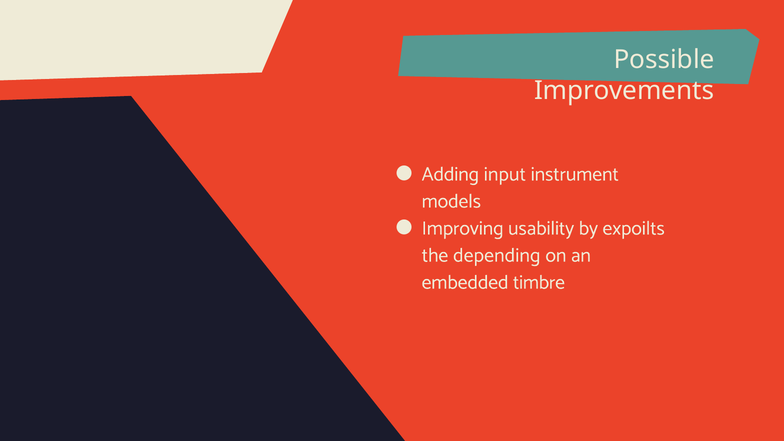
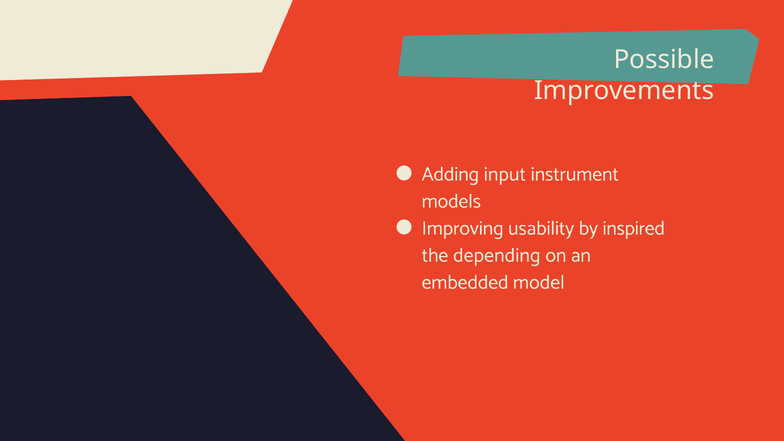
expoilts: expoilts -> inspired
timbre: timbre -> model
